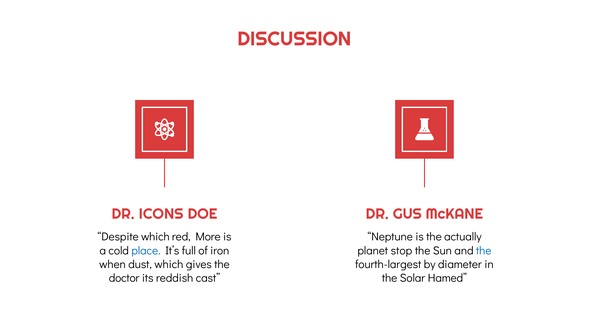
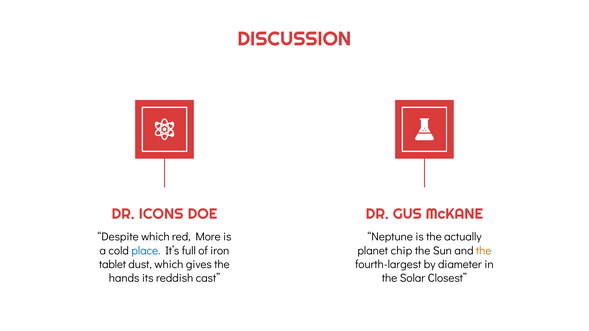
stop: stop -> chip
the at (484, 251) colour: blue -> orange
when: when -> tablet
doctor: doctor -> hands
Hamed: Hamed -> Closest
